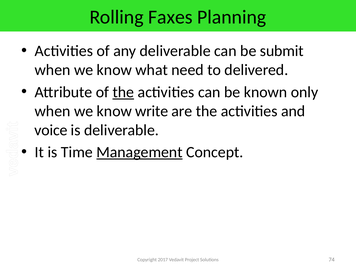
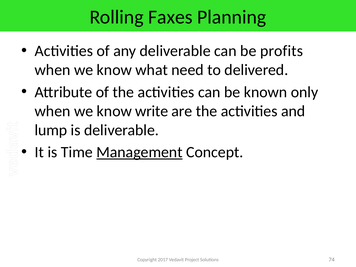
submit: submit -> profits
the at (123, 92) underline: present -> none
voice: voice -> lump
